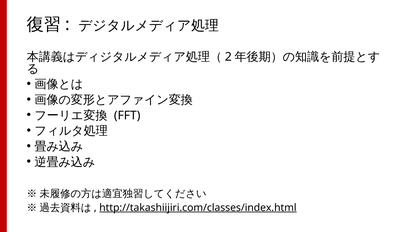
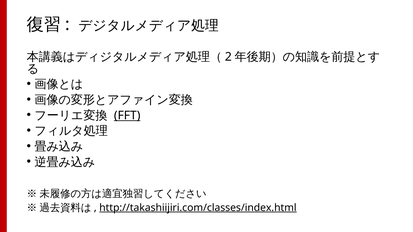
FFT underline: none -> present
